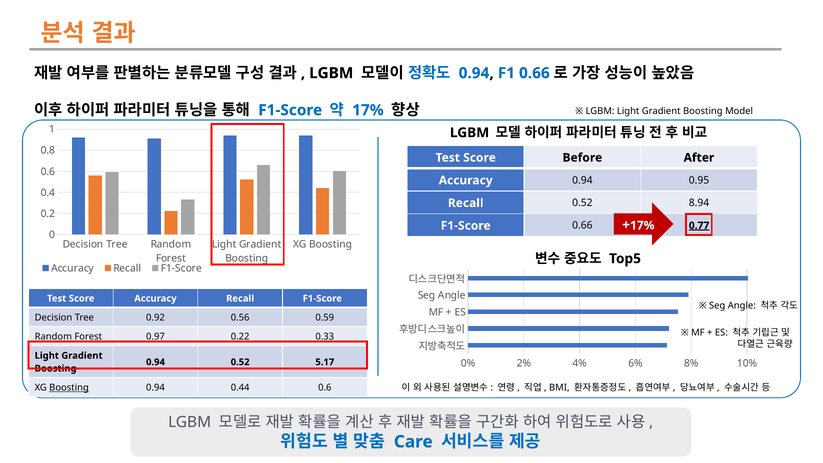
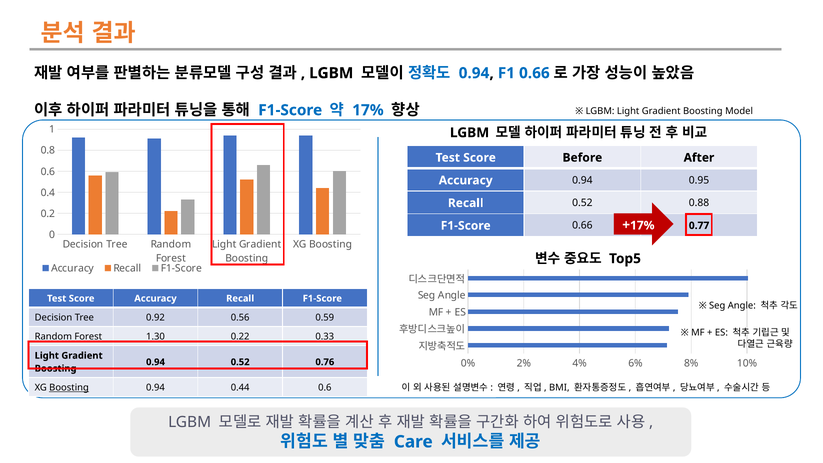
8.94: 8.94 -> 0.88
0.77 underline: present -> none
0.97: 0.97 -> 1.30
5.17: 5.17 -> 0.76
